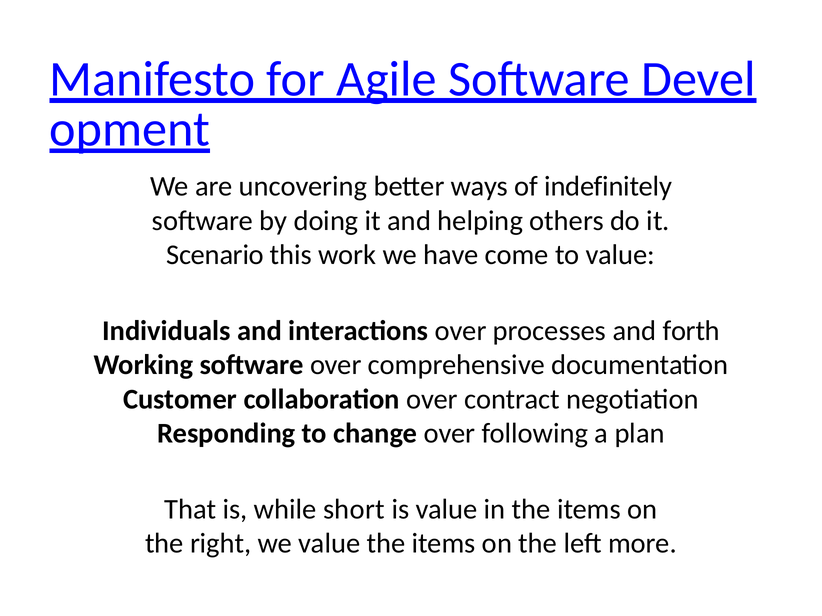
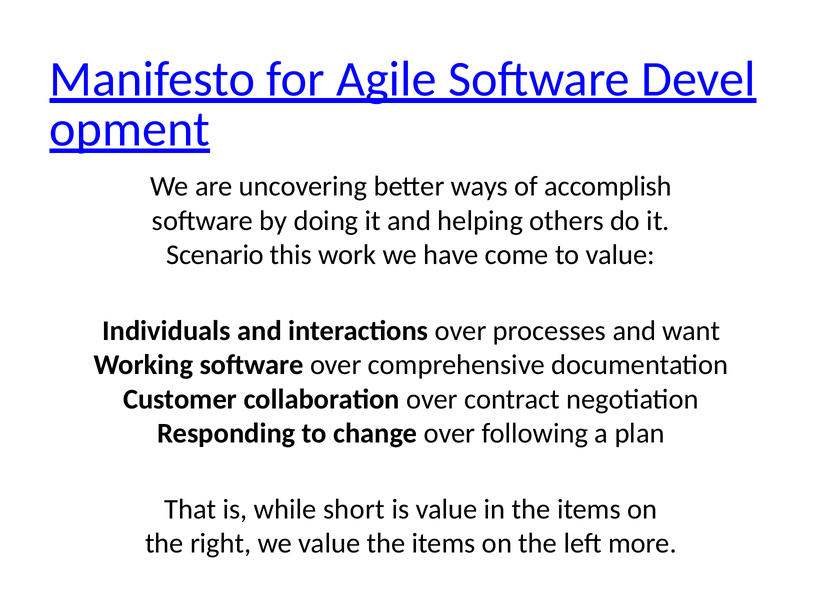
indefinitely: indefinitely -> accomplish
forth: forth -> want
